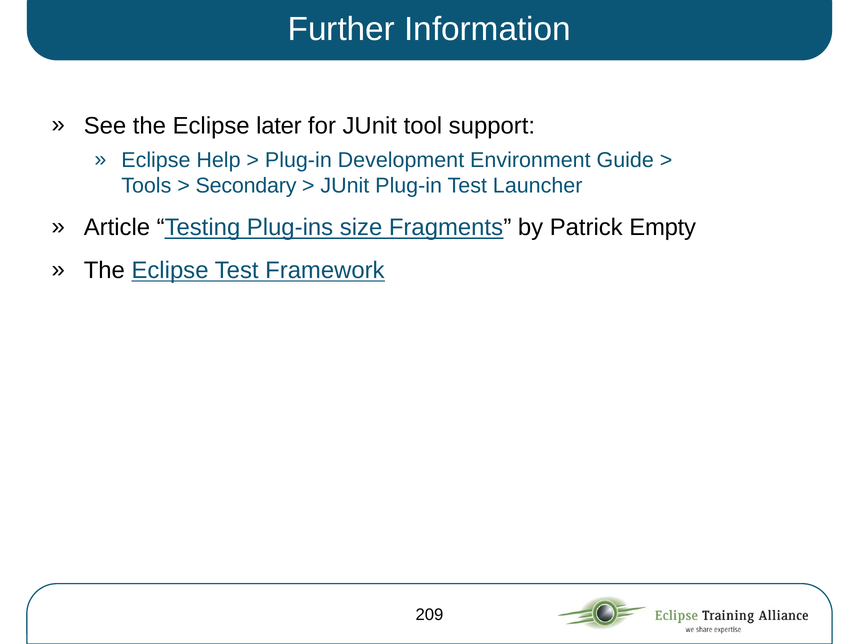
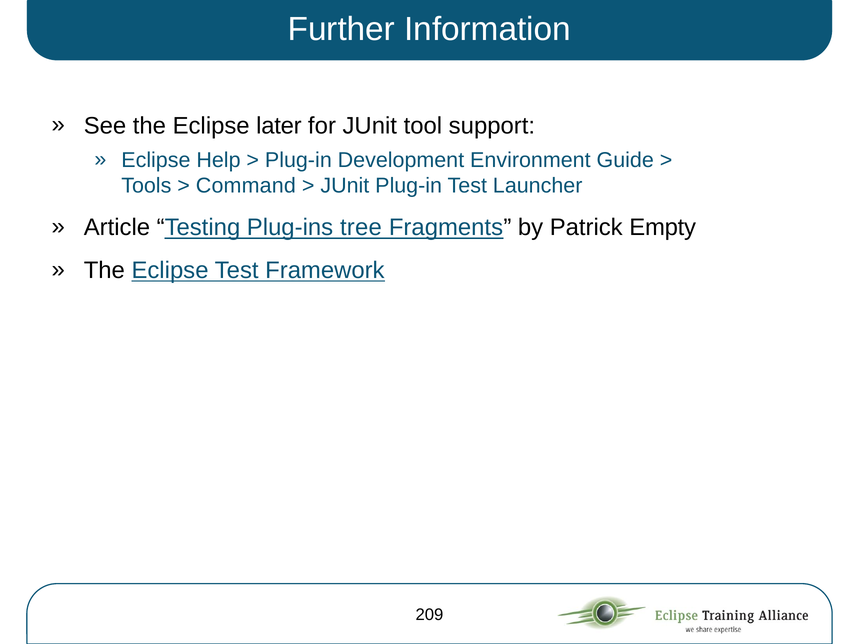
Secondary: Secondary -> Command
size: size -> tree
